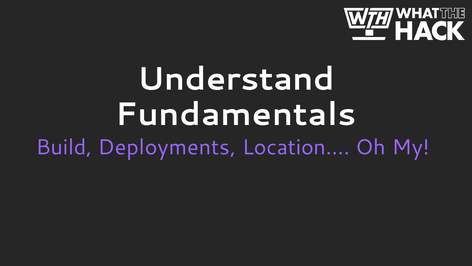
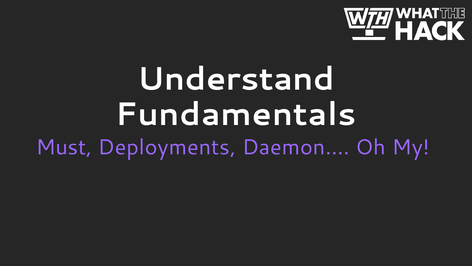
Build: Build -> Must
Location…: Location… -> Daemon…
